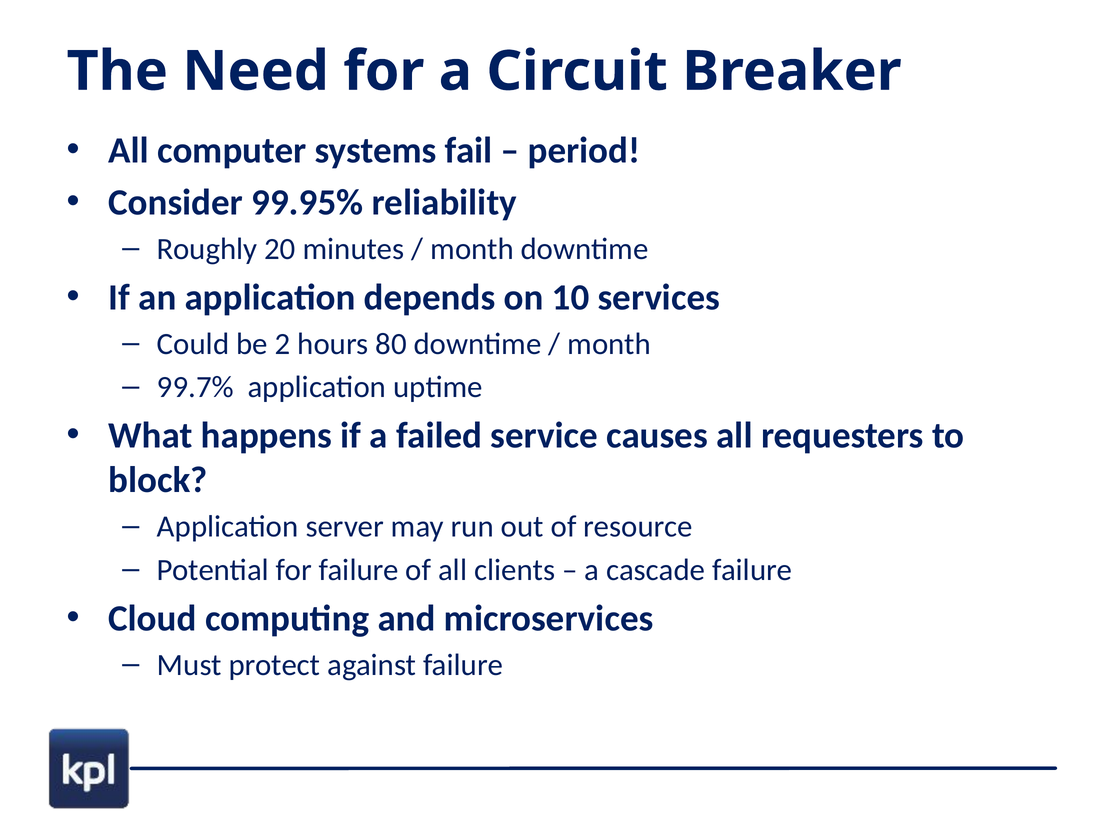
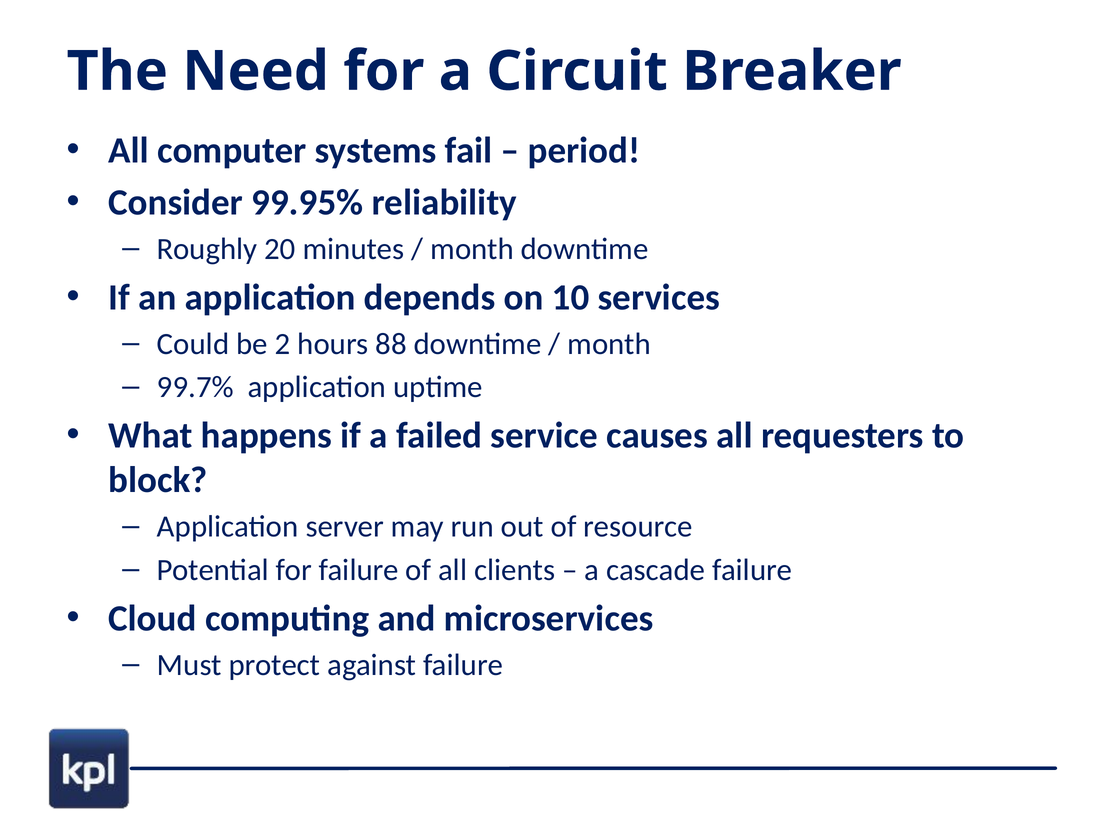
80: 80 -> 88
